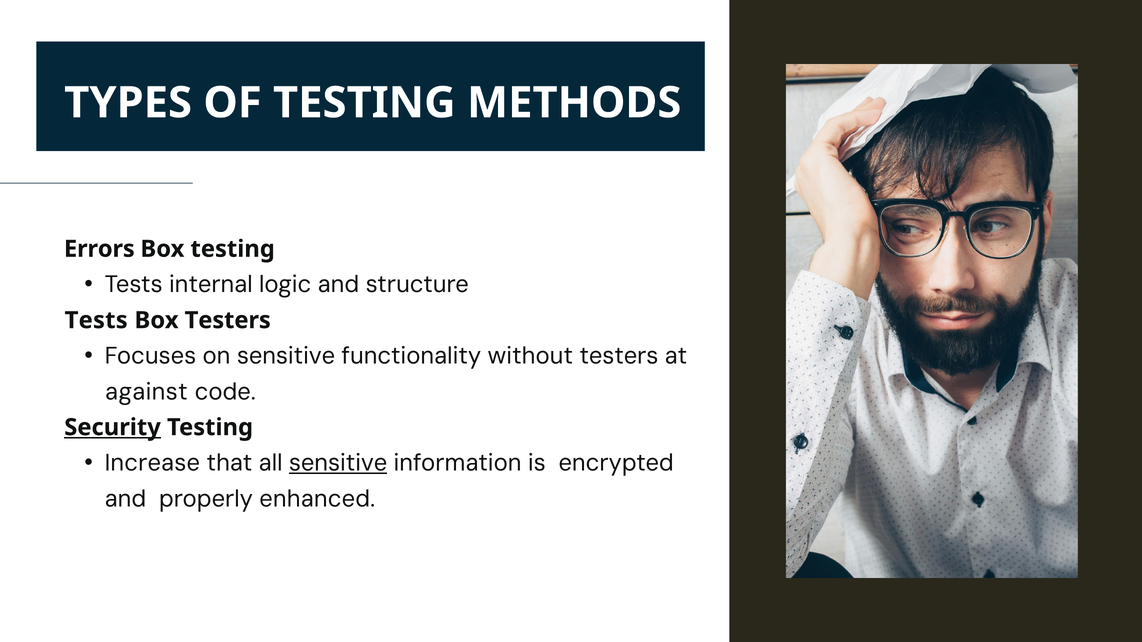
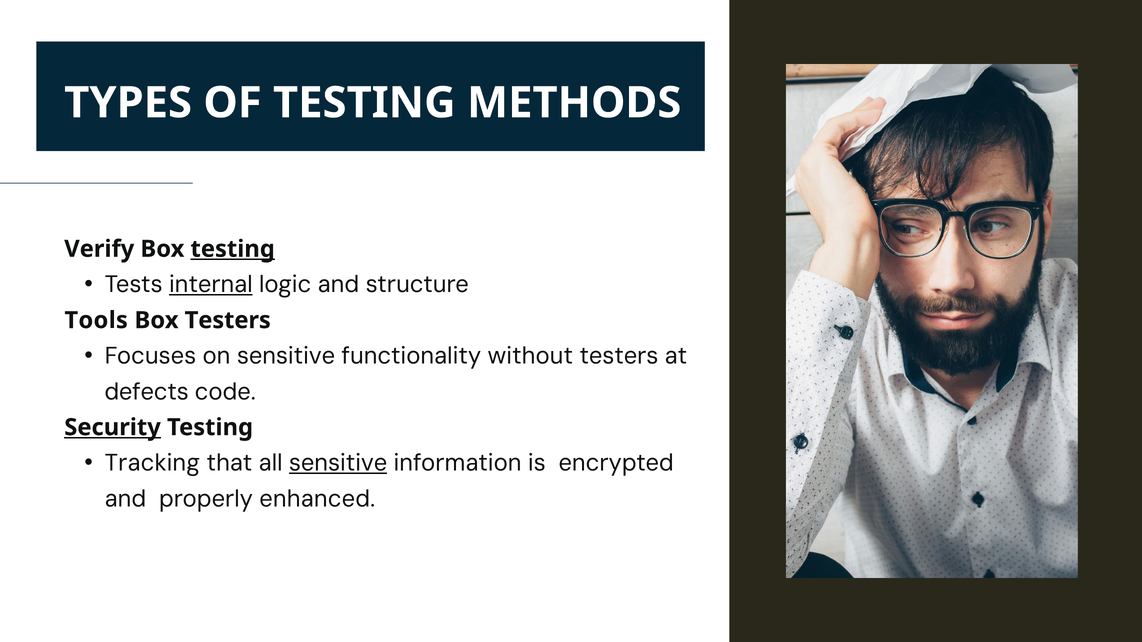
Errors: Errors -> Verify
testing at (233, 249) underline: none -> present
internal underline: none -> present
Tests at (96, 320): Tests -> Tools
against: against -> defects
Increase: Increase -> Tracking
